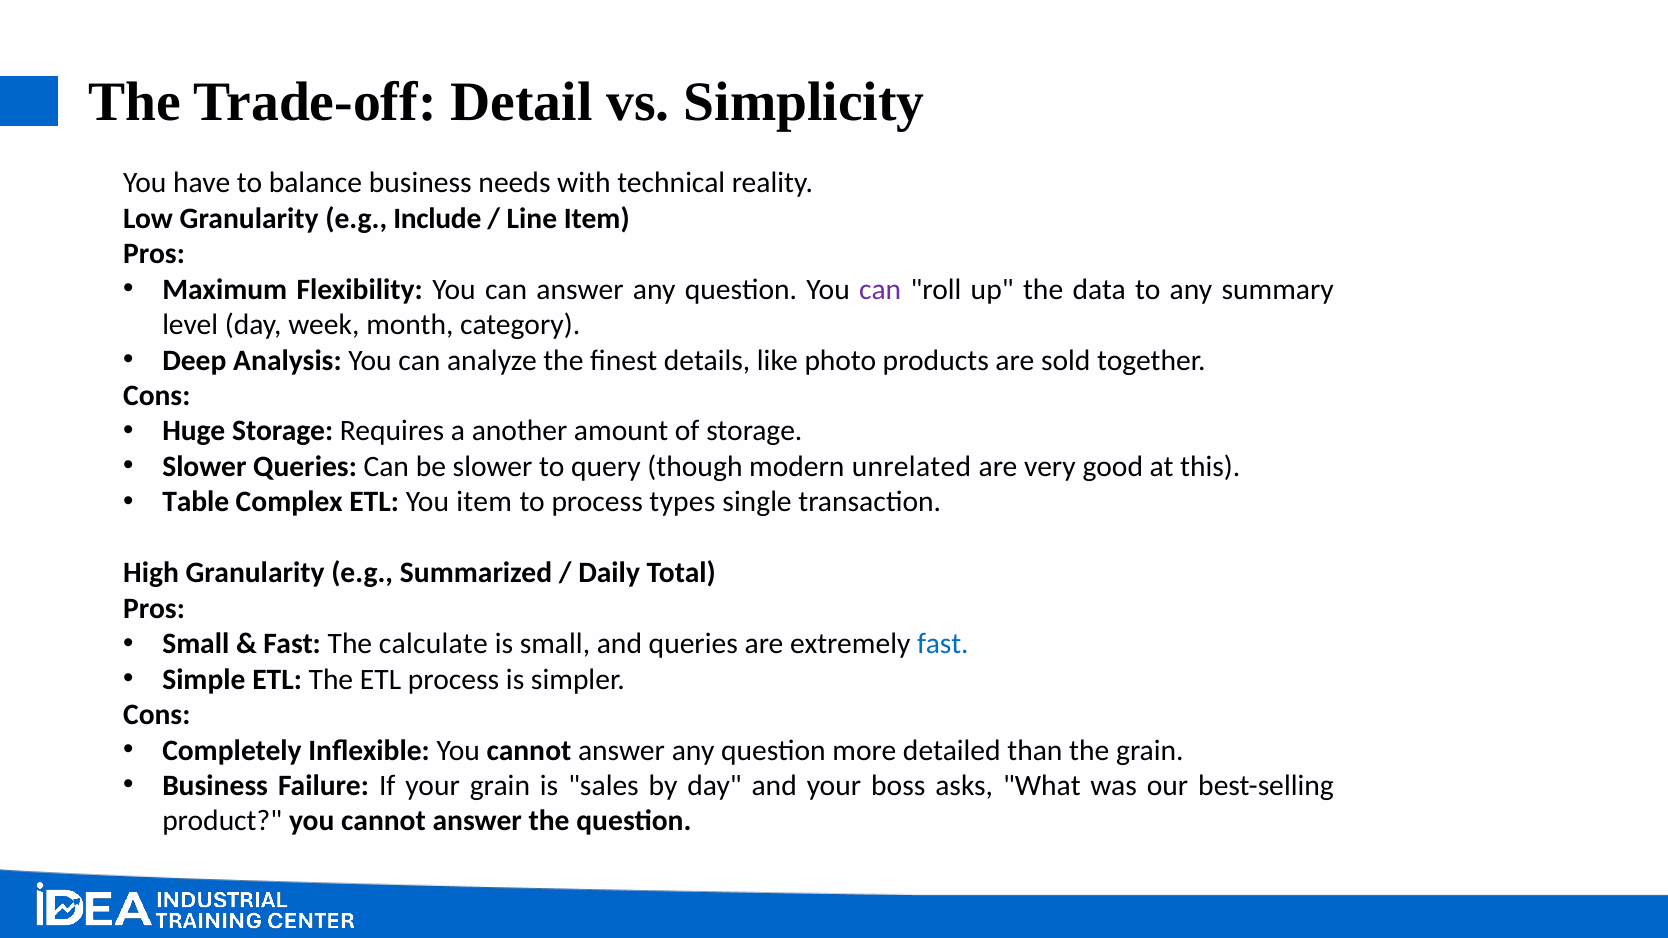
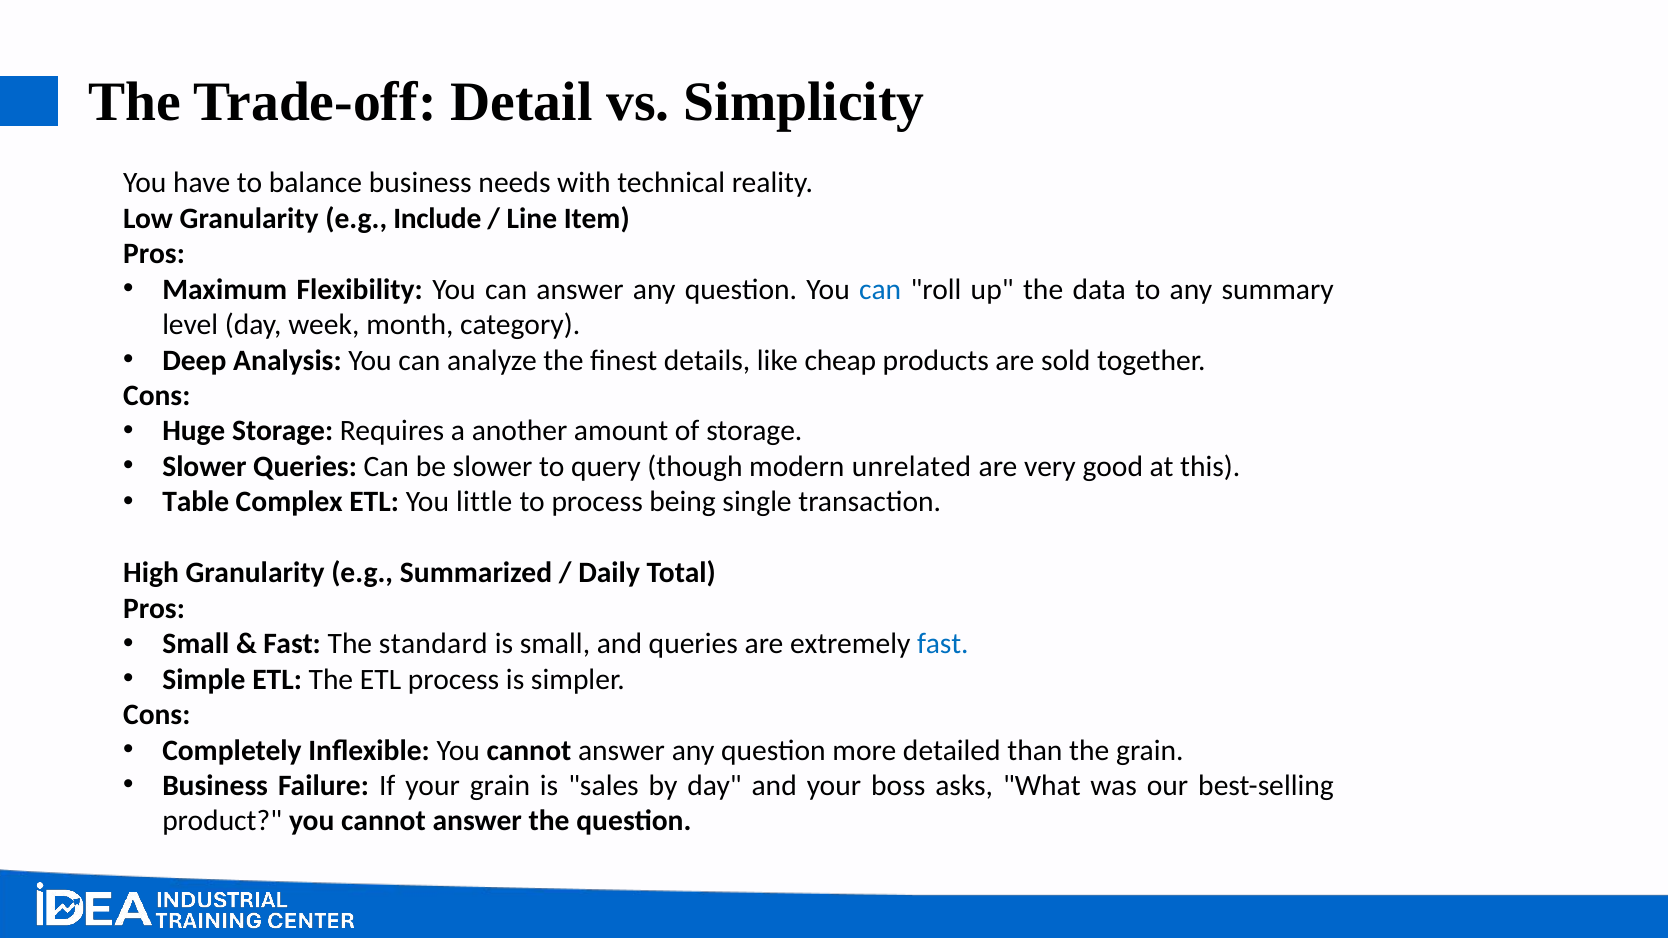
can at (880, 289) colour: purple -> blue
photo: photo -> cheap
You item: item -> little
types: types -> being
calculate: calculate -> standard
